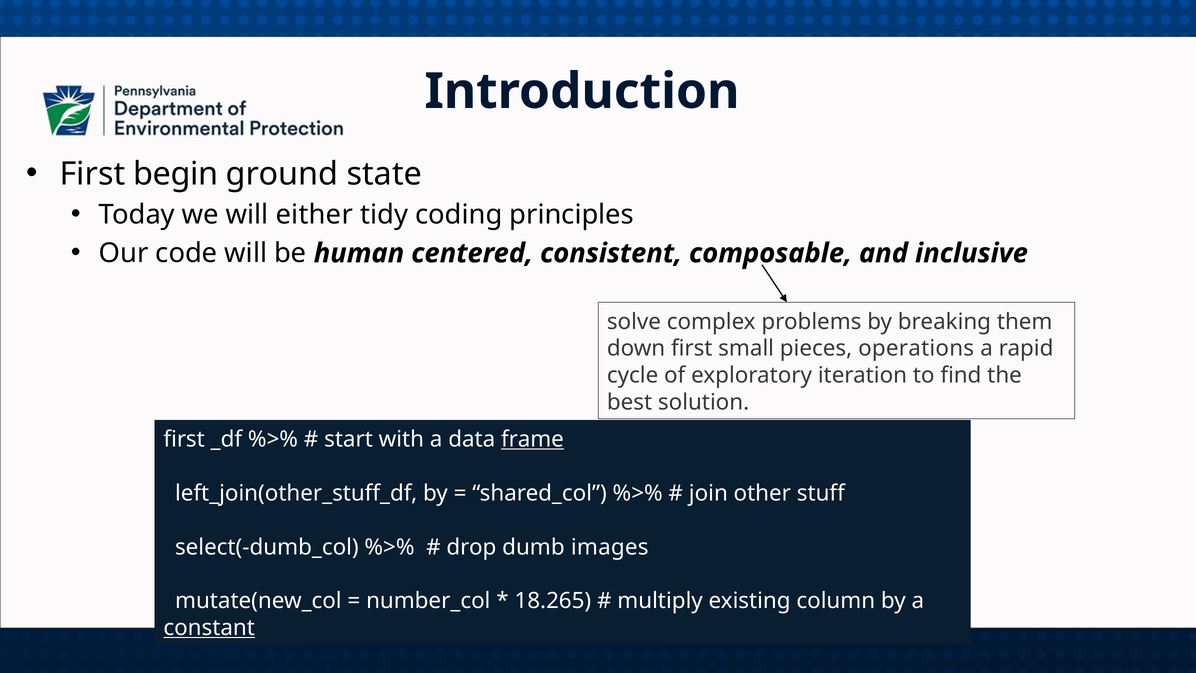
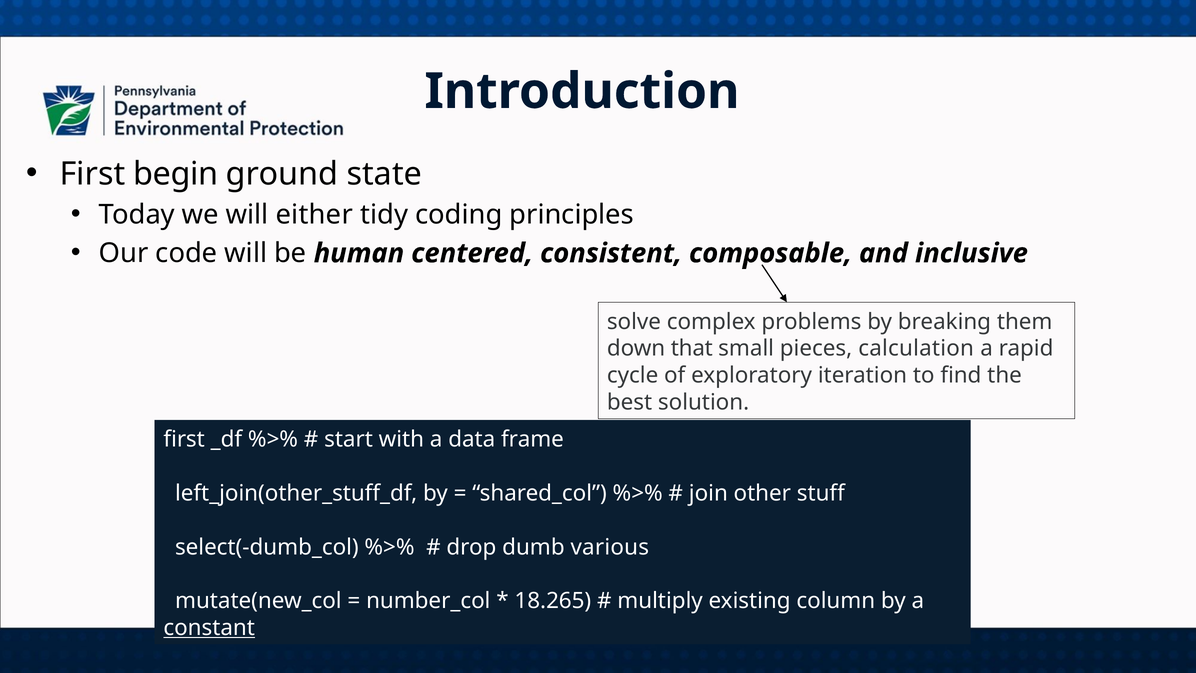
down first: first -> that
operations: operations -> calculation
frame underline: present -> none
images: images -> various
